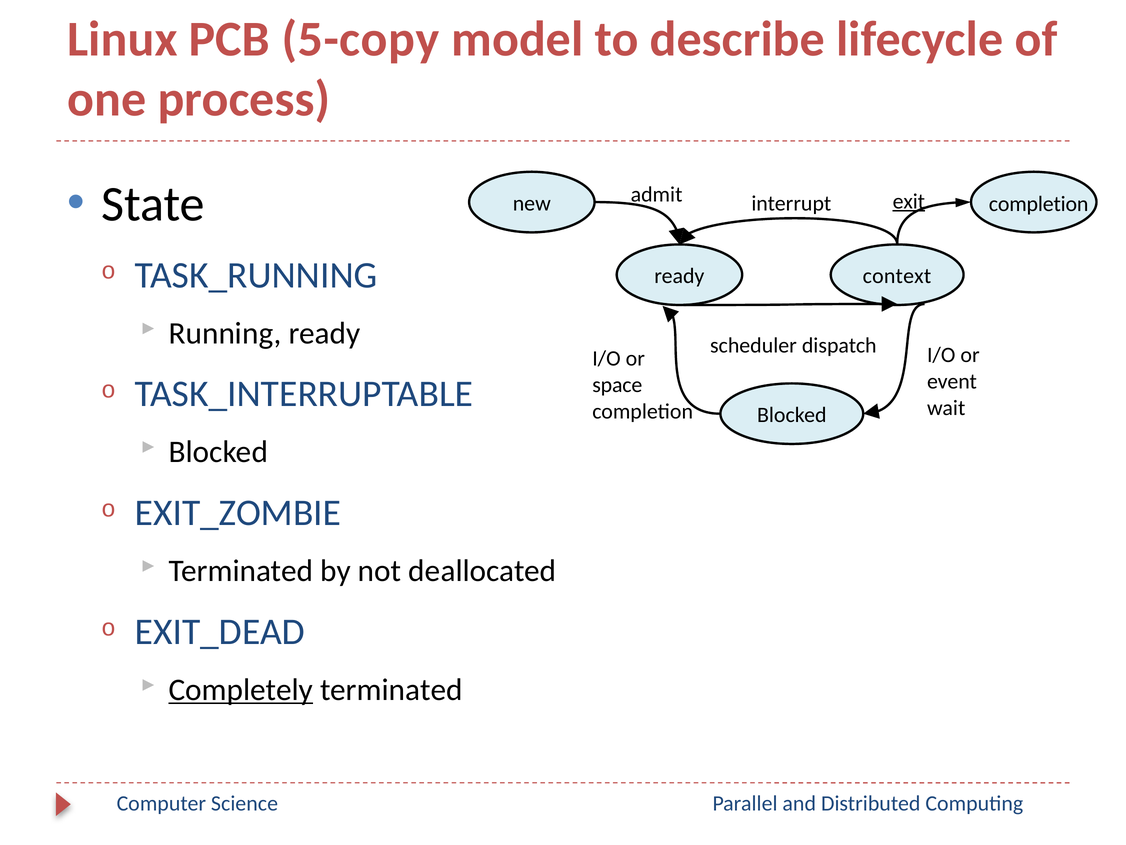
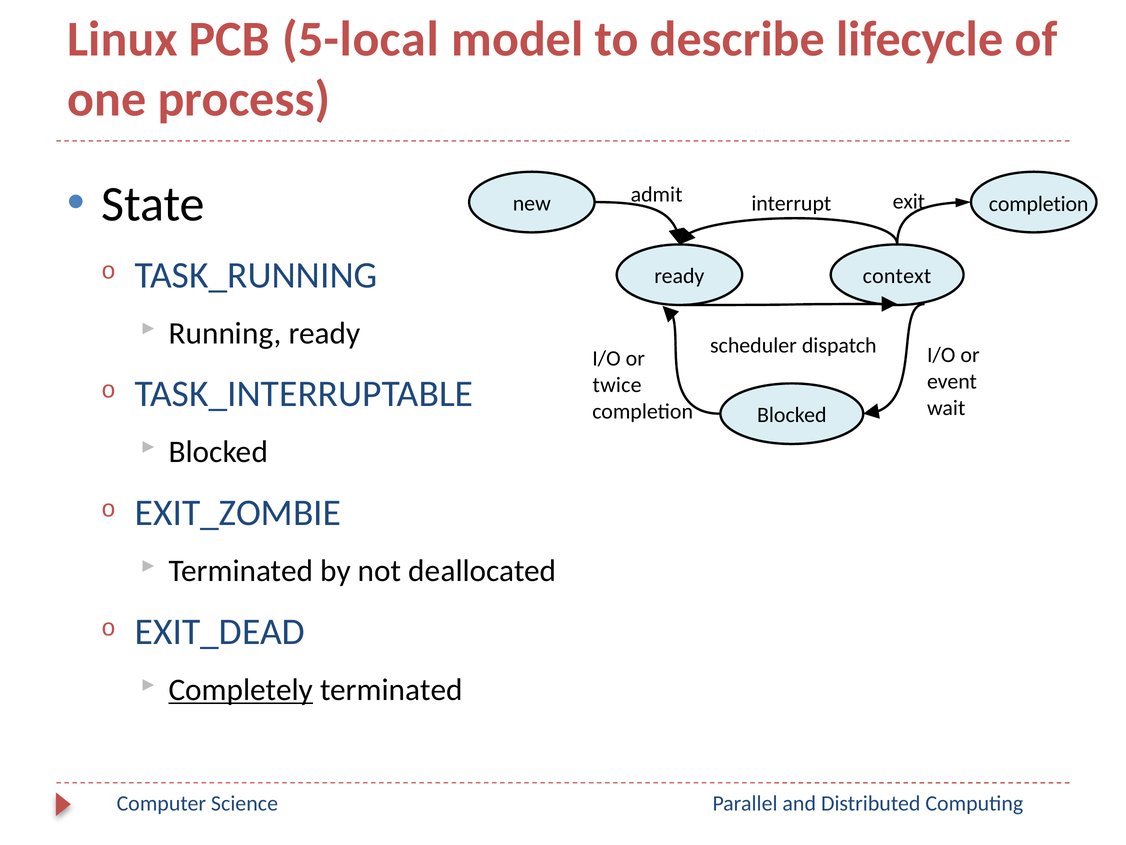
5-copy: 5-copy -> 5-local
exit underline: present -> none
space: space -> twice
